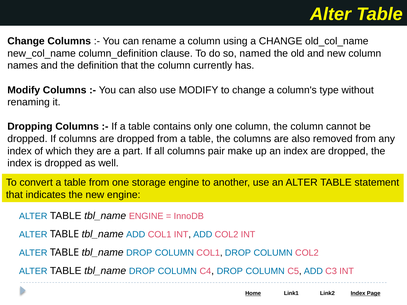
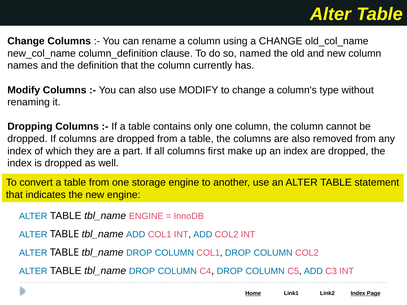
pair: pair -> first
